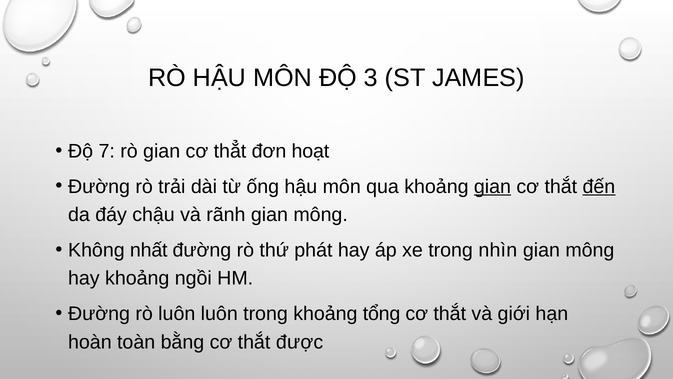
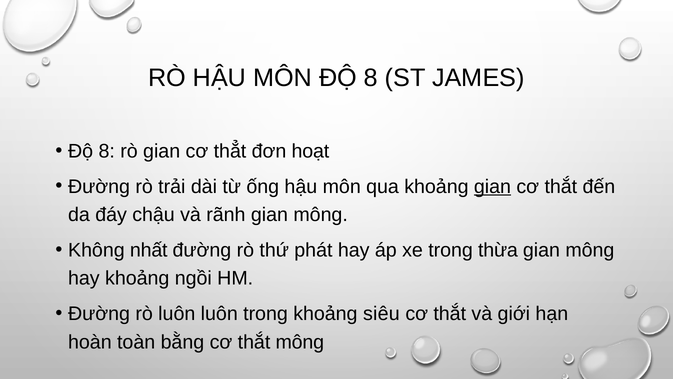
MÔN ĐỘ 3: 3 -> 8
7 at (107, 151): 7 -> 8
đến underline: present -> none
nhìn: nhìn -> thừa
tổng: tổng -> siêu
thắt được: được -> mông
